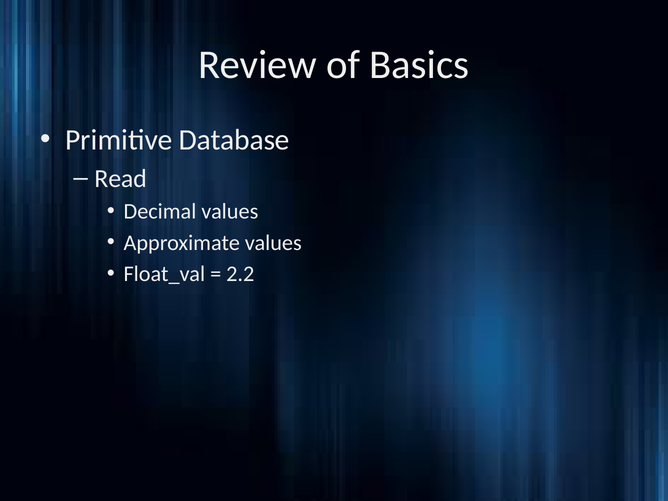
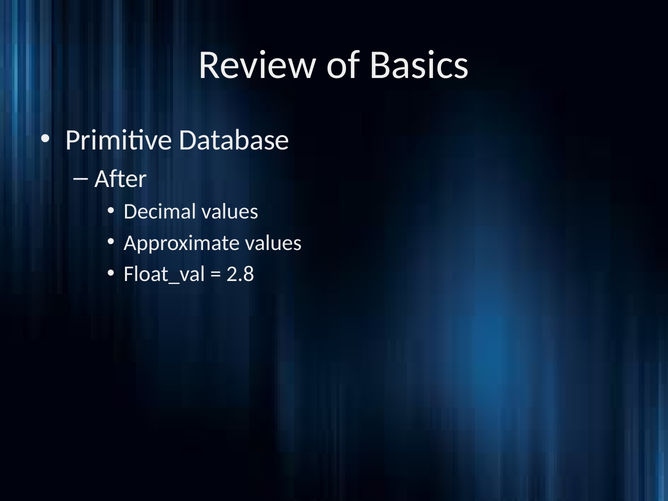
Read: Read -> After
2.2: 2.2 -> 2.8
